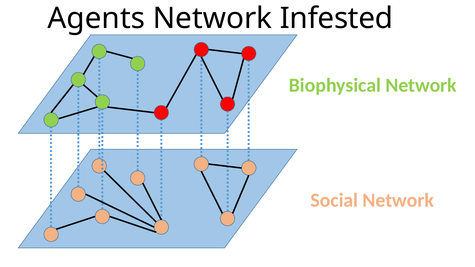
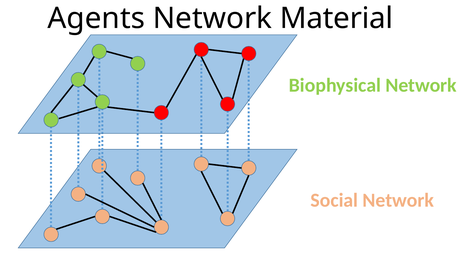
Infested: Infested -> Material
